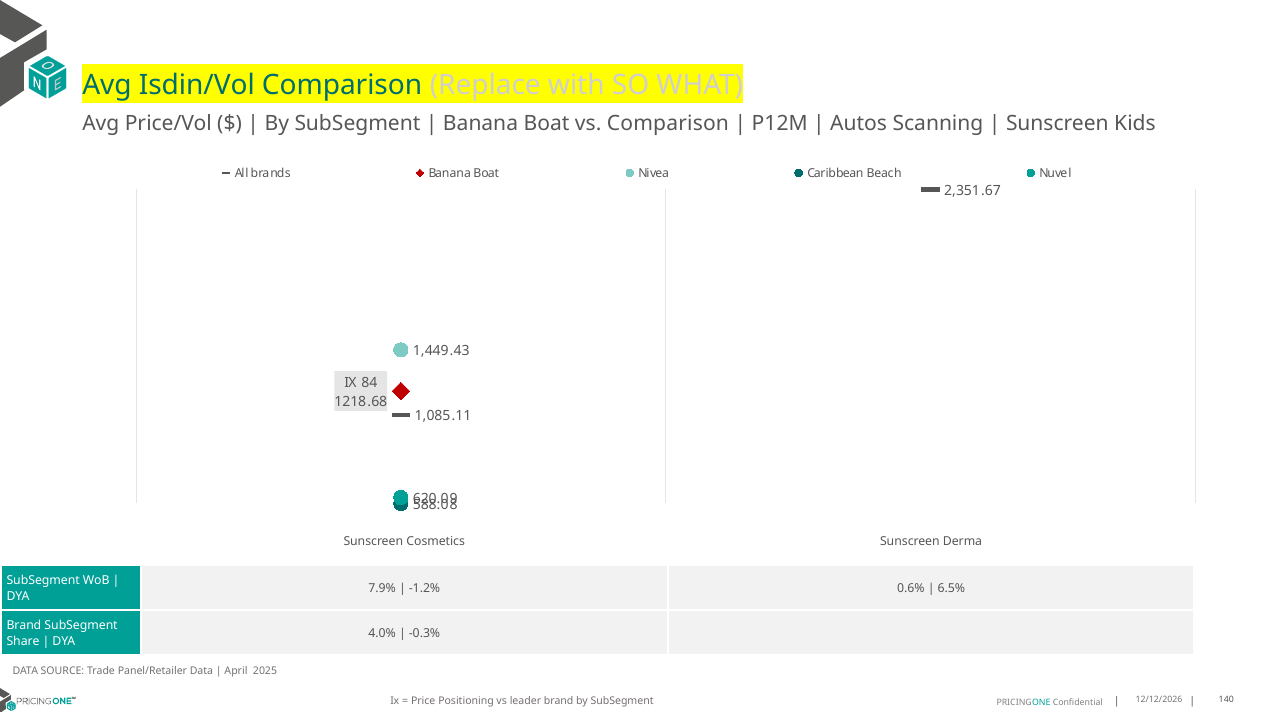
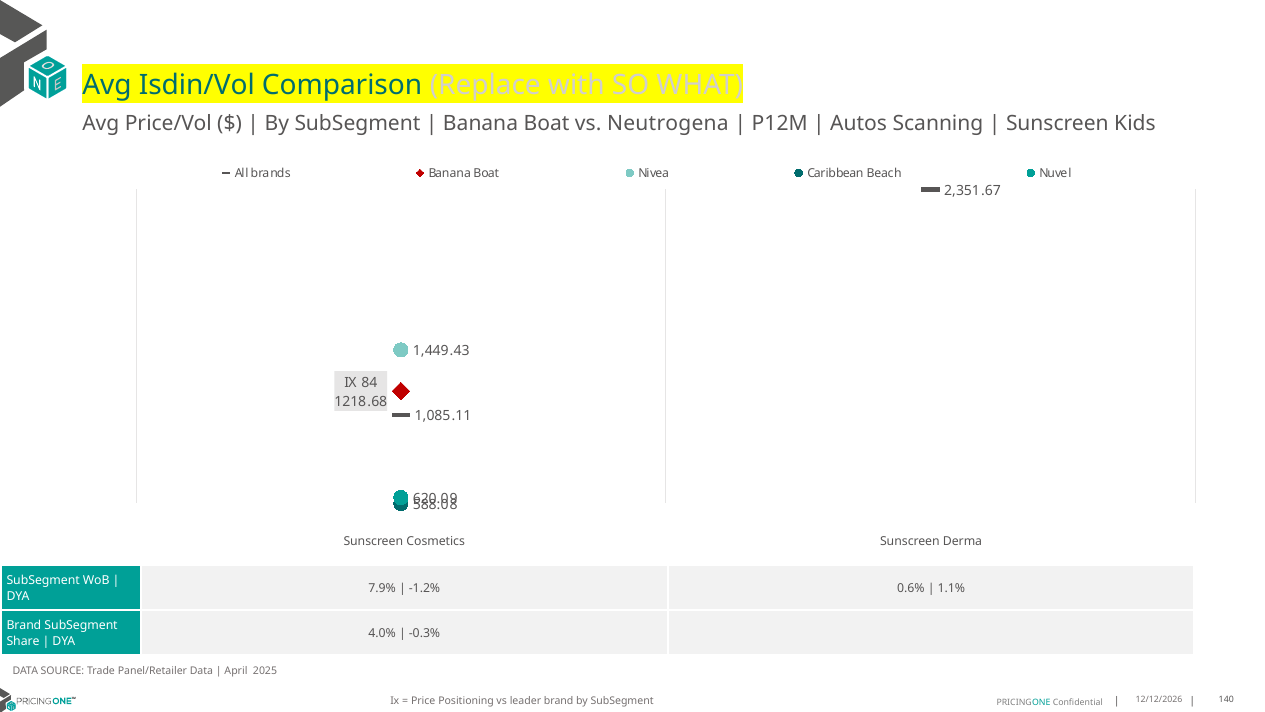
vs Comparison: Comparison -> Neutrogena
6.5%: 6.5% -> 1.1%
